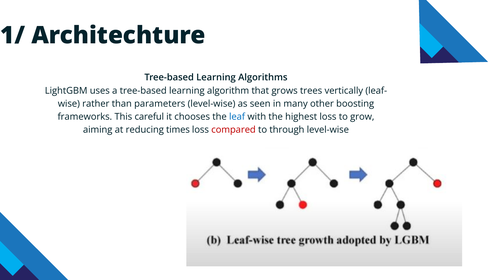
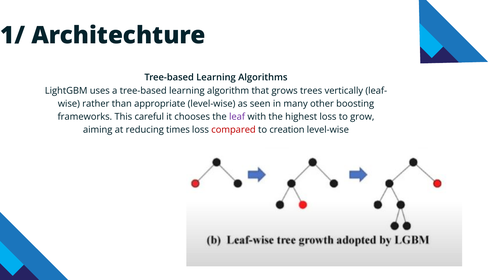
parameters: parameters -> appropriate
leaf colour: blue -> purple
through: through -> creation
